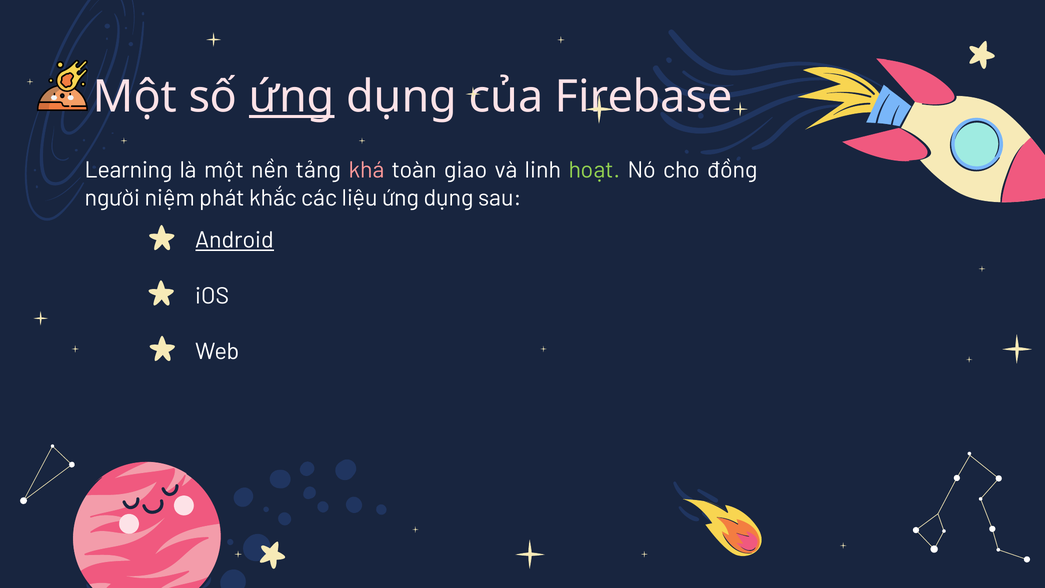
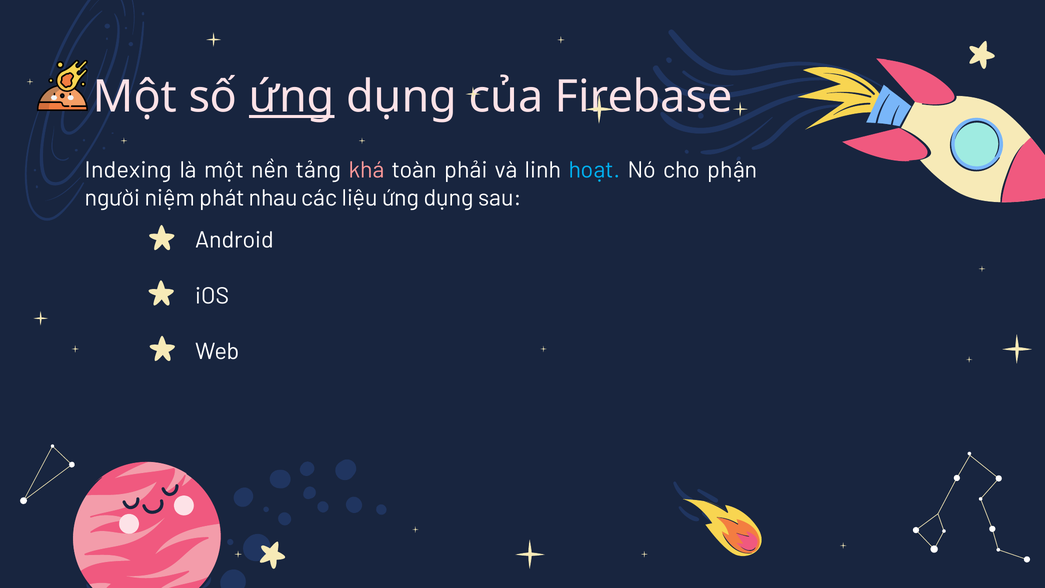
Learning: Learning -> Indexing
giao: giao -> phải
hoạt colour: light green -> light blue
đồng: đồng -> phận
khắc: khắc -> nhau
Android underline: present -> none
